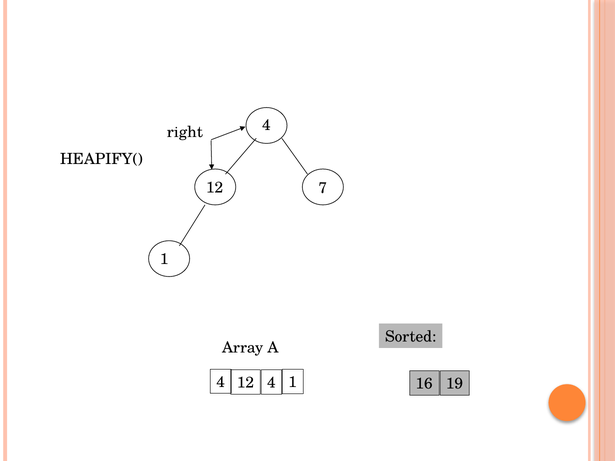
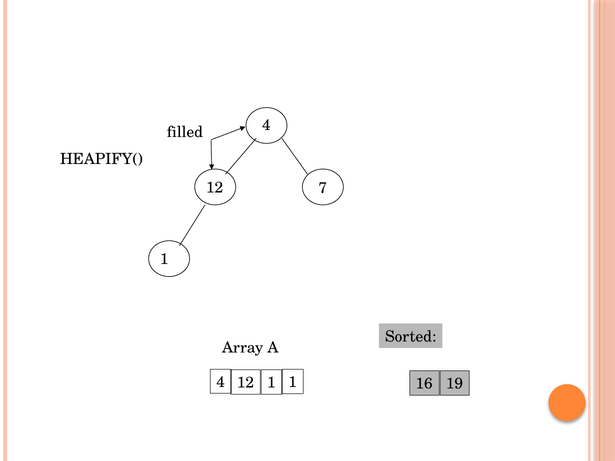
right: right -> filled
4 at (271, 383): 4 -> 1
